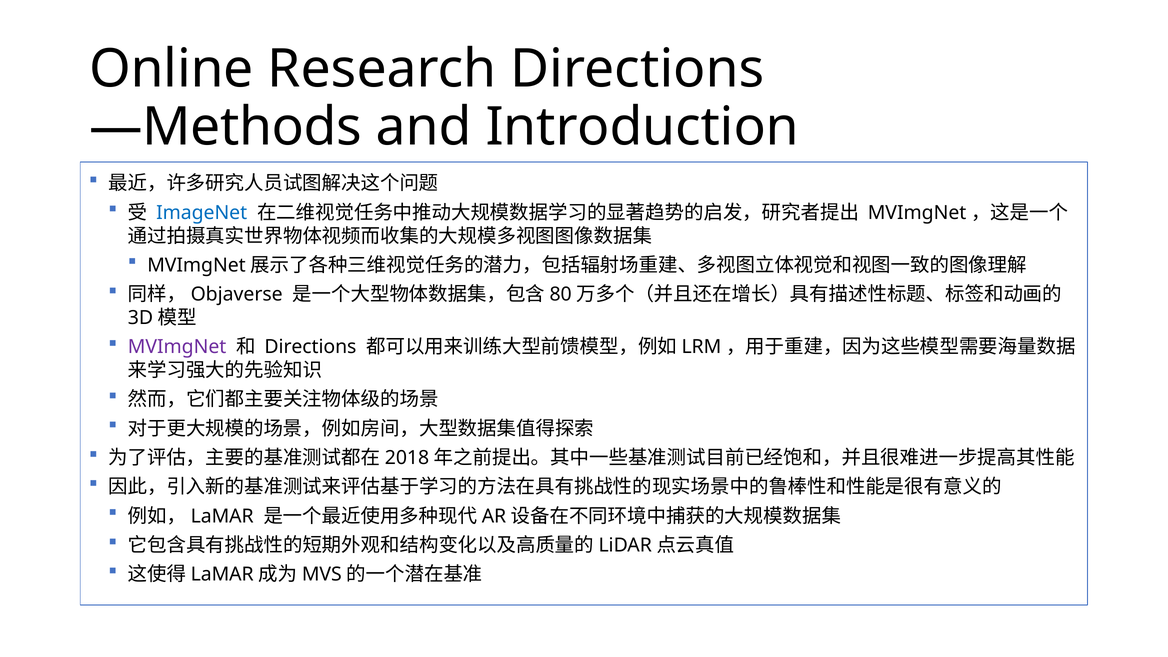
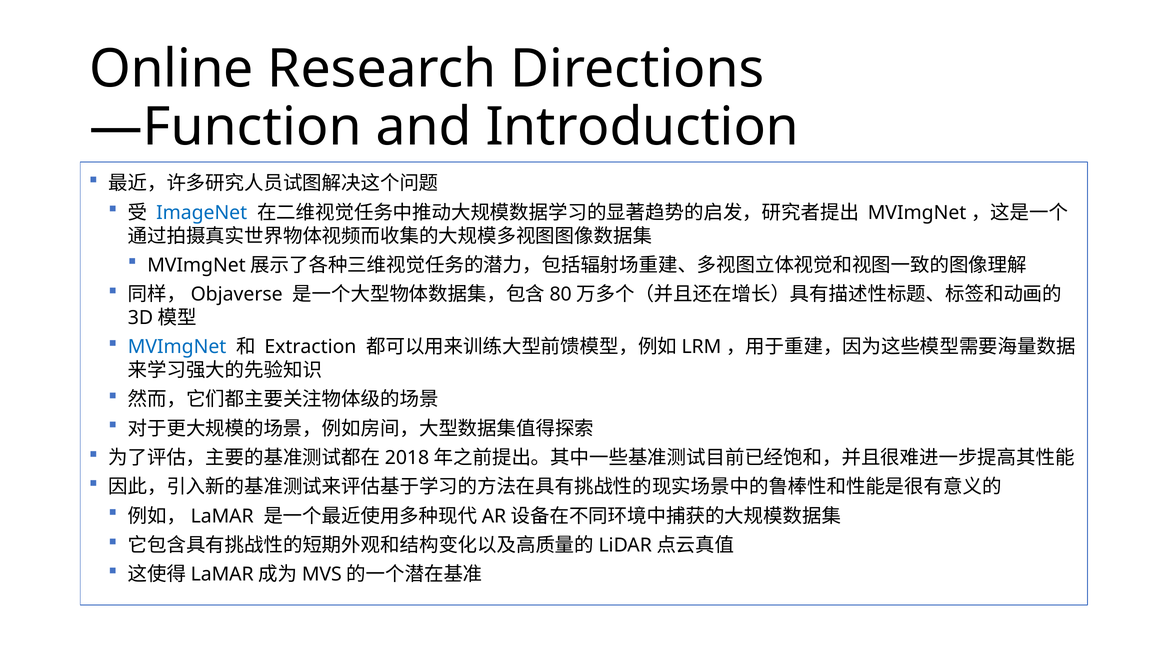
—Methods: —Methods -> —Function
MVImgNet colour: purple -> blue
Directions at (310, 347): Directions -> Extraction
